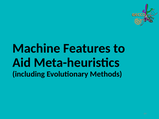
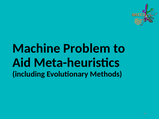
Features: Features -> Problem
